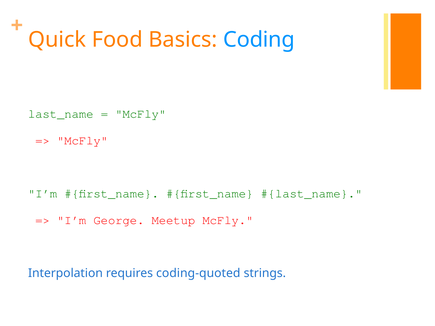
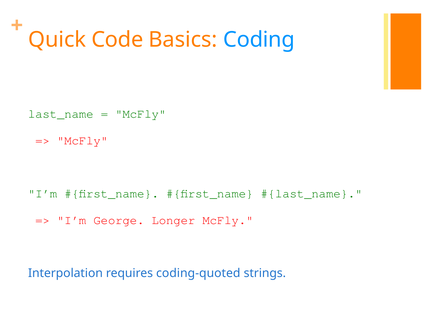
Food: Food -> Code
Meetup: Meetup -> Longer
